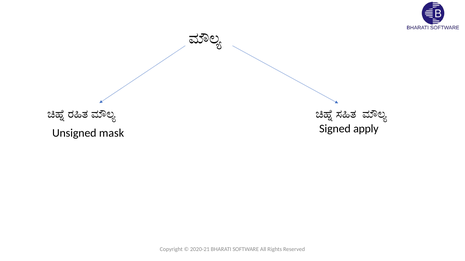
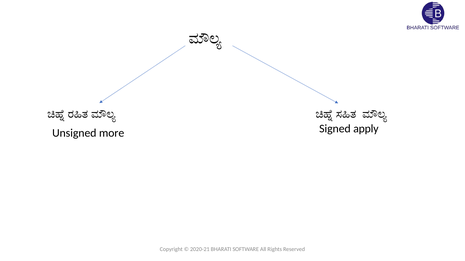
mask: mask -> more
